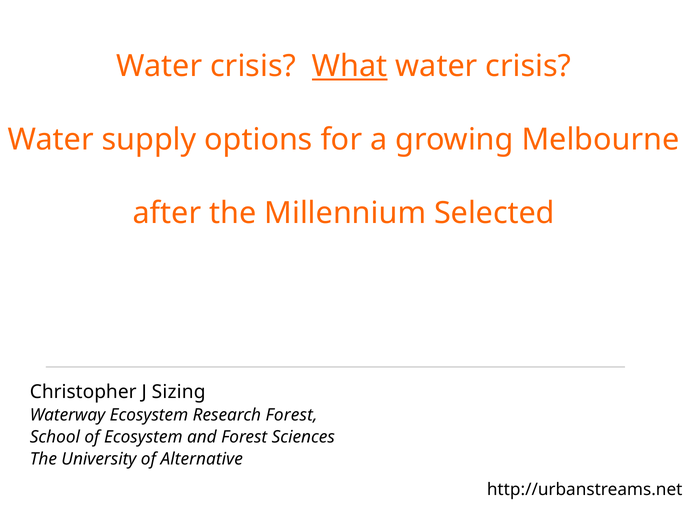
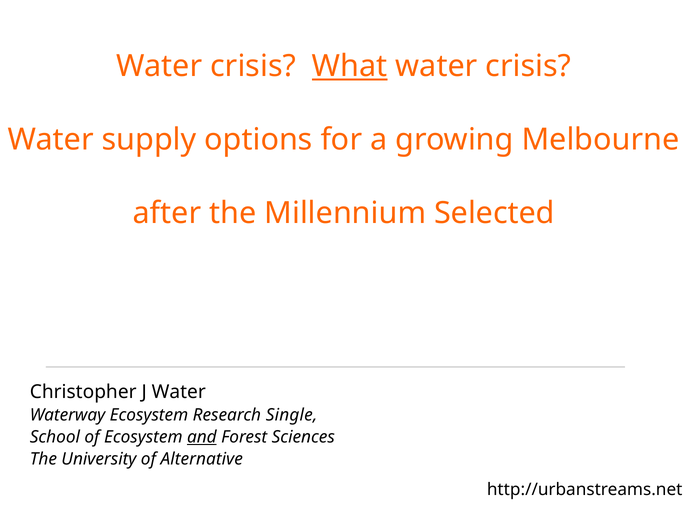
J Sizing: Sizing -> Water
Research Forest: Forest -> Single
and underline: none -> present
